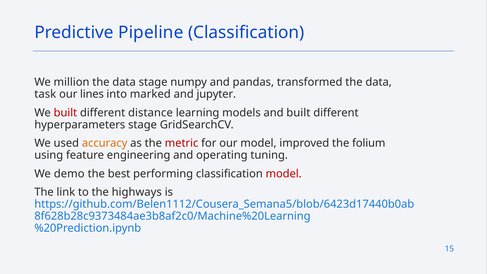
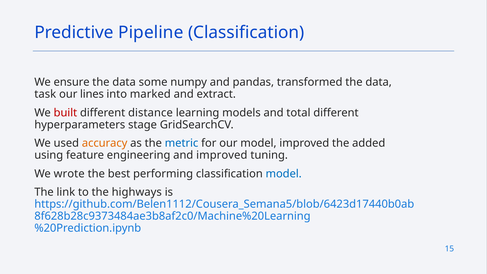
million: million -> ensure
data stage: stage -> some
jupyter: jupyter -> extract
and built: built -> total
metric colour: red -> blue
folium: folium -> added
and operating: operating -> improved
demo: demo -> wrote
model at (284, 174) colour: red -> blue
